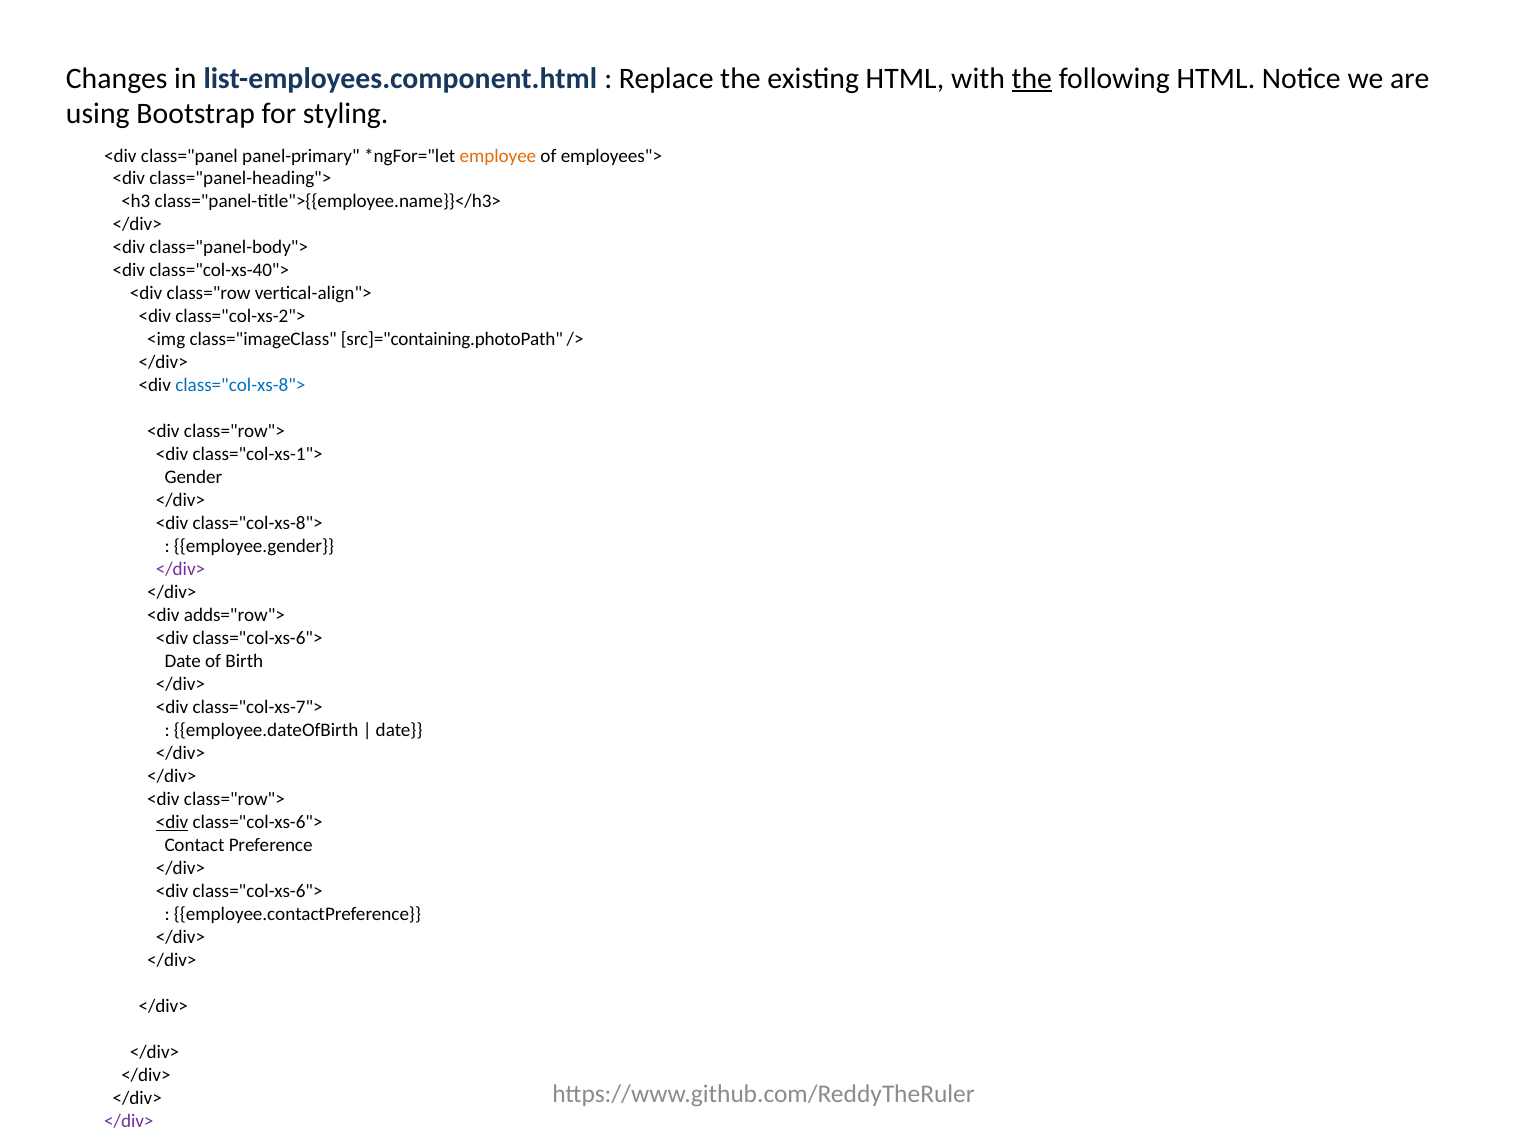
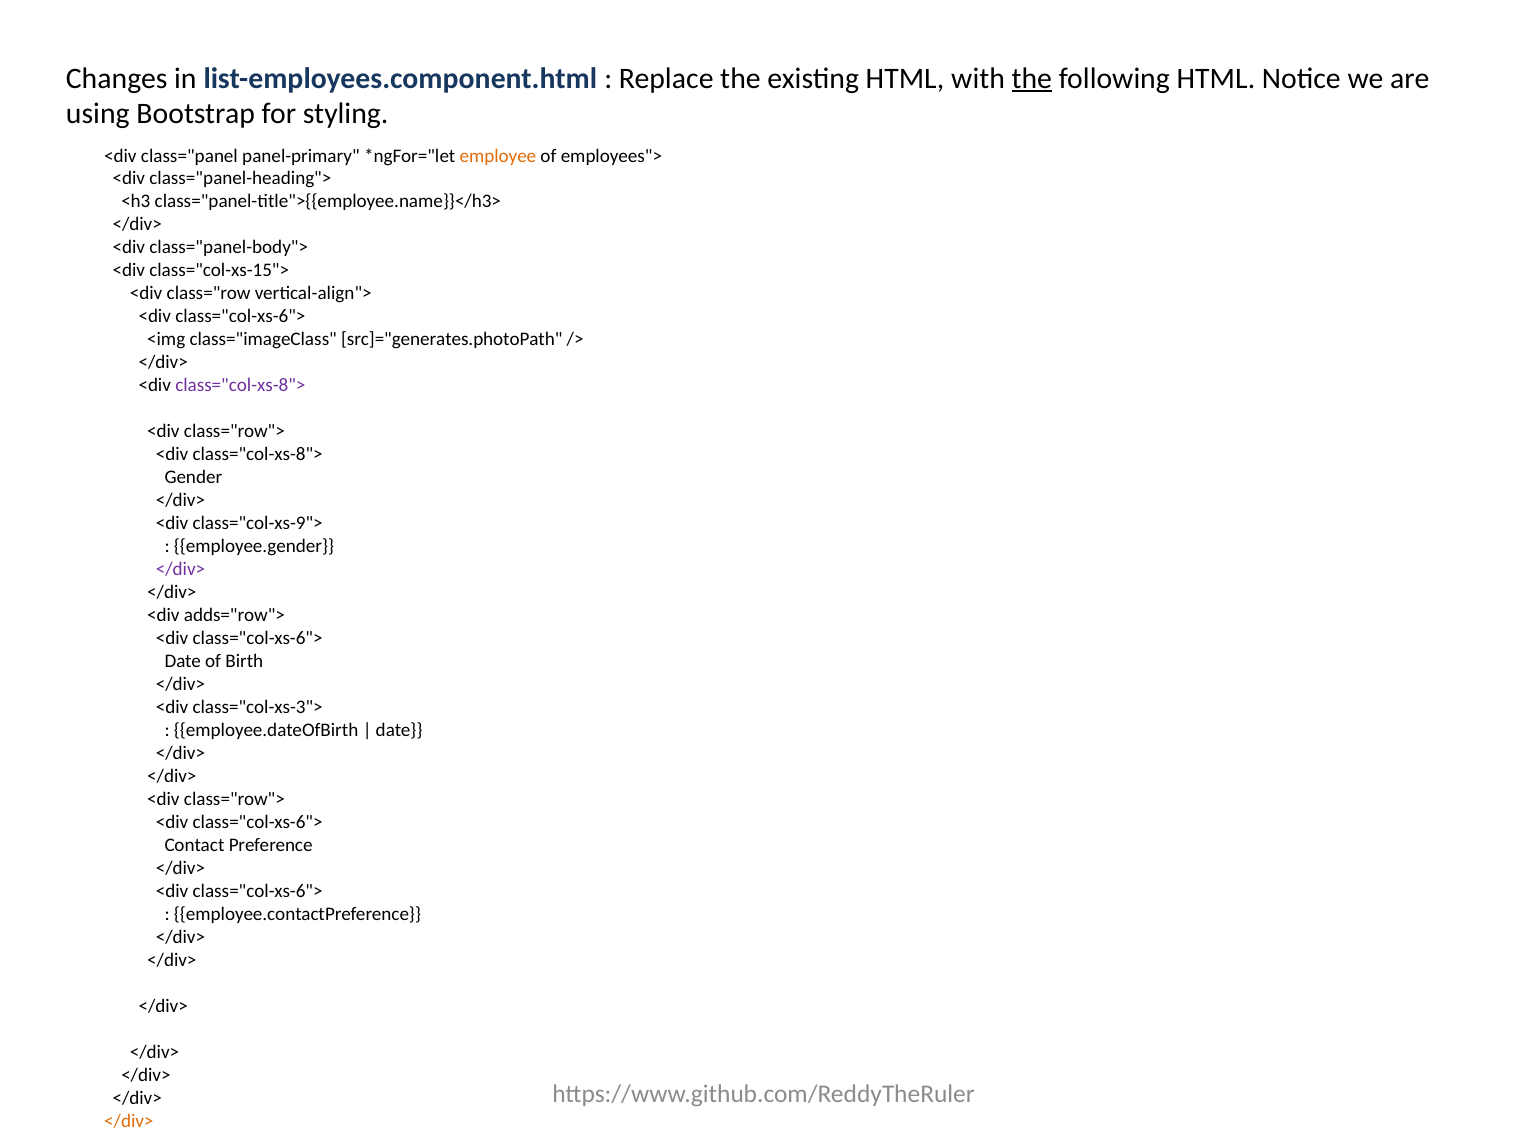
class="col-xs-40">: class="col-xs-40"> -> class="col-xs-15">
class="col-xs-2"> at (240, 317): class="col-xs-2"> -> class="col-xs-6">
src]="containing.photoPath: src]="containing.photoPath -> src]="generates.photoPath
class="col-xs-8"> at (240, 385) colour: blue -> purple
class="col-xs-1"> at (258, 454): class="col-xs-1"> -> class="col-xs-8">
class="col-xs-8"> at (258, 523): class="col-xs-8"> -> class="col-xs-9">
class="col-xs-7">: class="col-xs-7"> -> class="col-xs-3">
<div at (172, 822) underline: present -> none
</div> at (129, 1121) colour: purple -> orange
